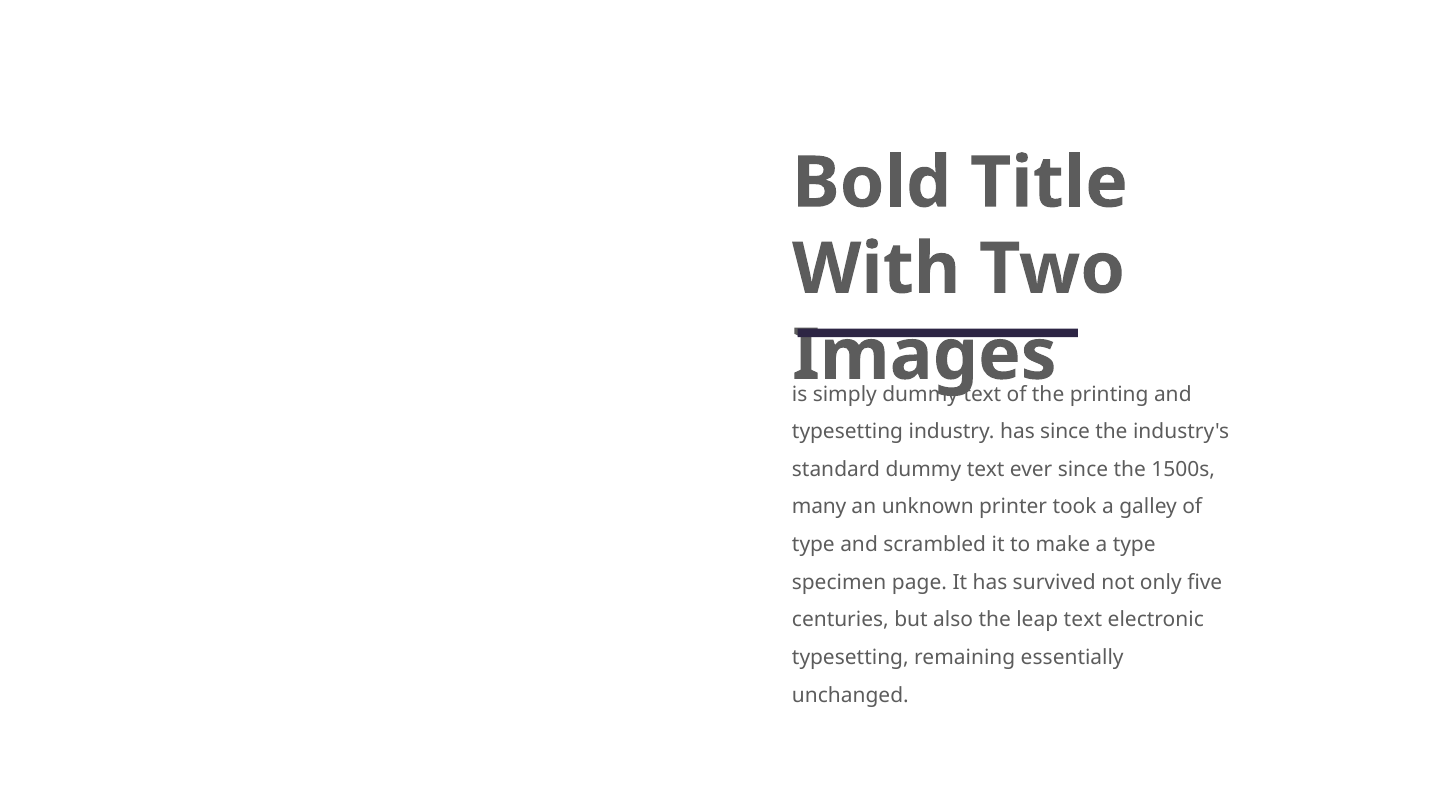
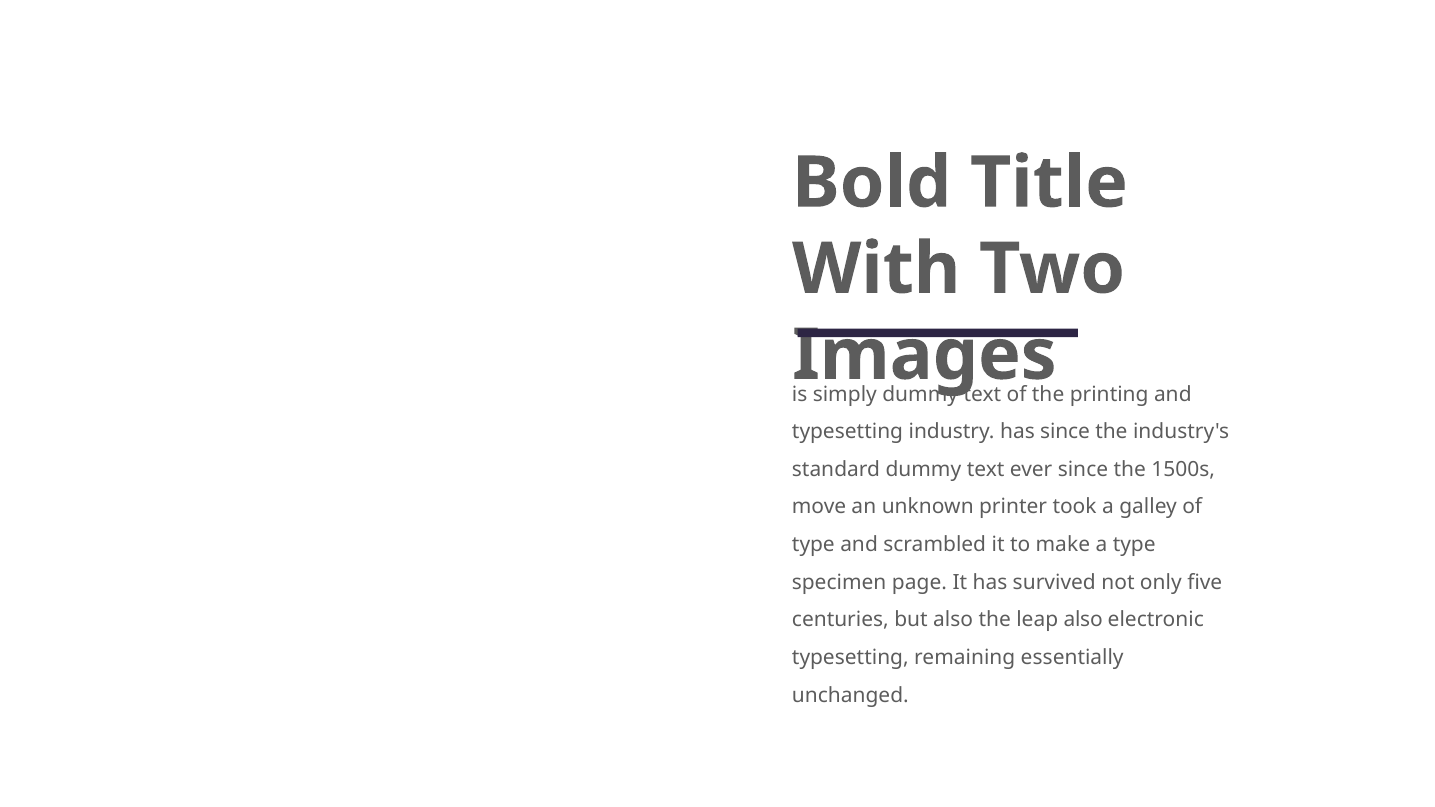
many: many -> move
leap text: text -> also
